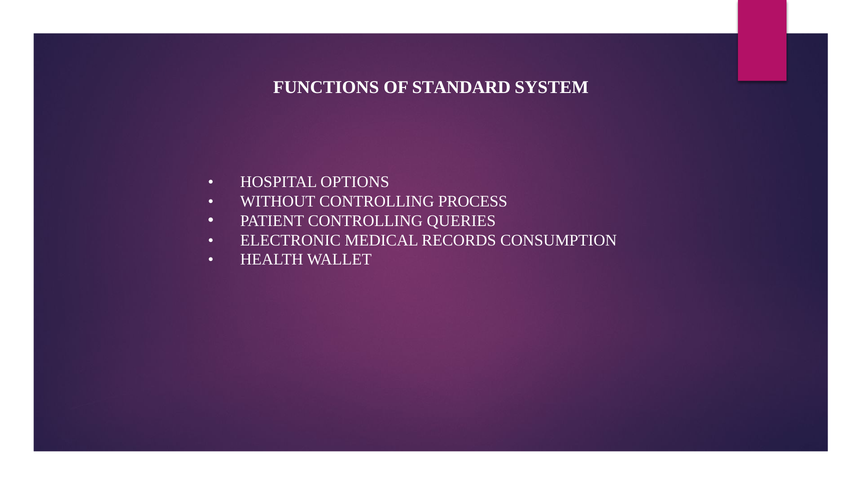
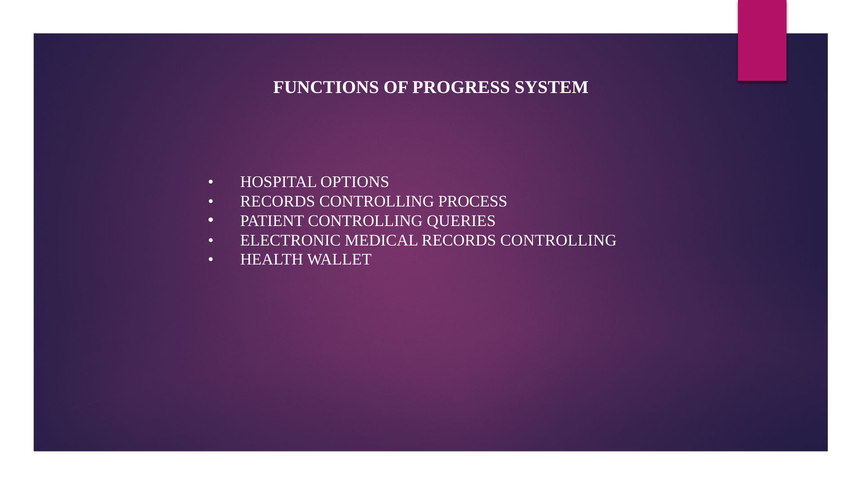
STANDARD: STANDARD -> PROGRESS
WITHOUT at (278, 201): WITHOUT -> RECORDS
MEDICAL RECORDS CONSUMPTION: CONSUMPTION -> CONTROLLING
